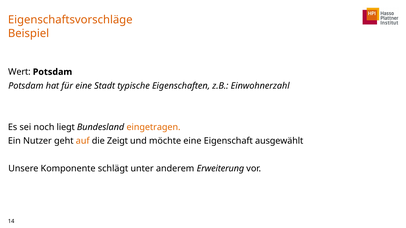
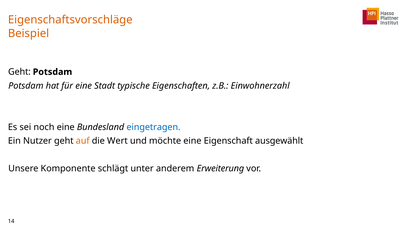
Wert at (19, 72): Wert -> Geht
noch liegt: liegt -> eine
eingetragen colour: orange -> blue
Zeigt: Zeigt -> Wert
